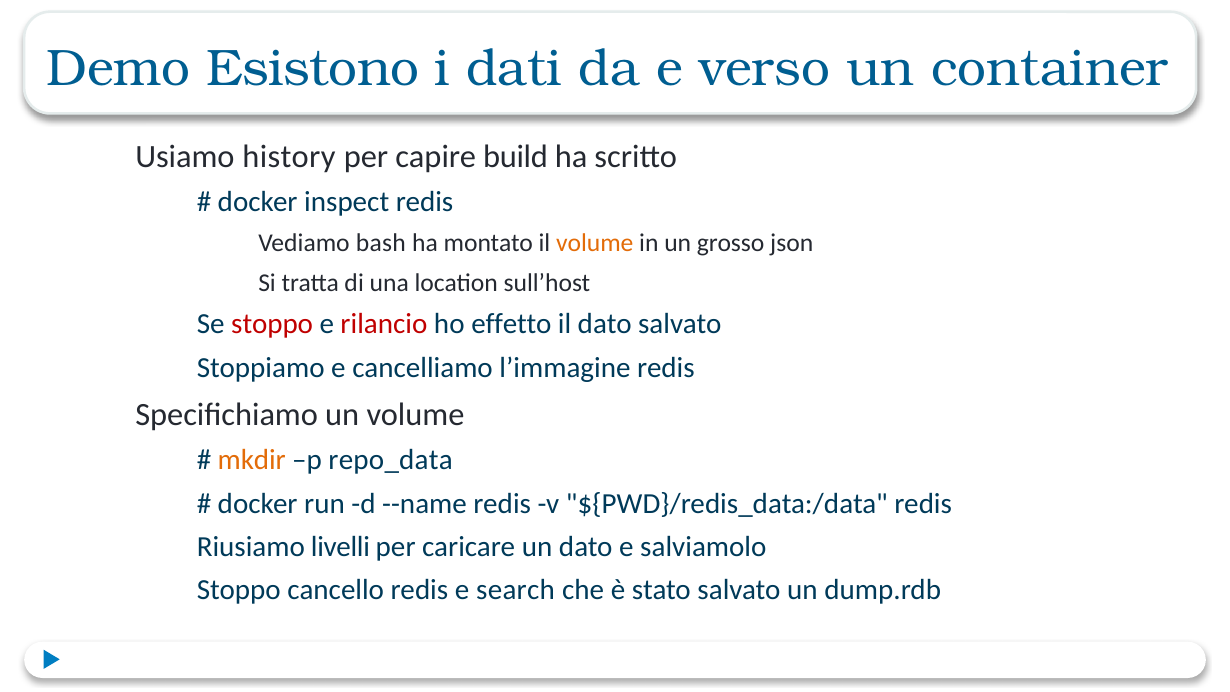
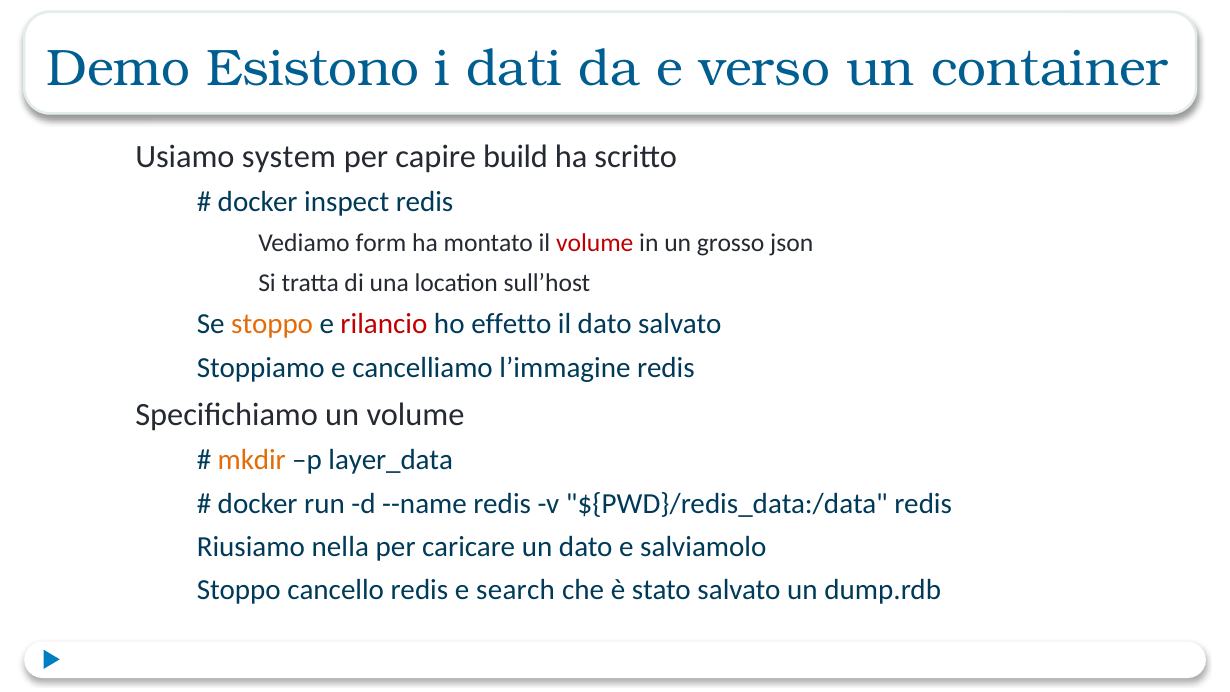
history: history -> system
bash: bash -> form
volume at (595, 243) colour: orange -> red
stoppo at (272, 324) colour: red -> orange
repo_data: repo_data -> layer_data
livelli: livelli -> nella
